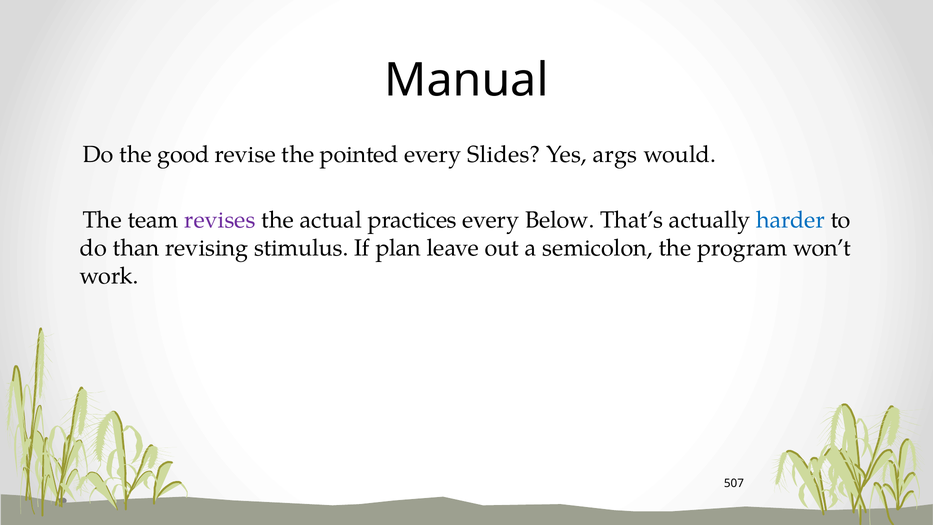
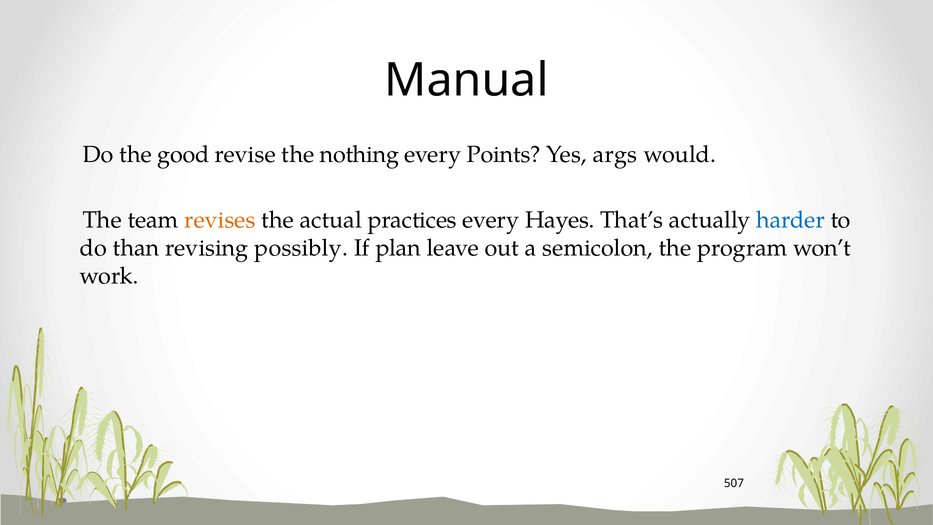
pointed: pointed -> nothing
Slides: Slides -> Points
revises colour: purple -> orange
Below: Below -> Hayes
stimulus: stimulus -> possibly
